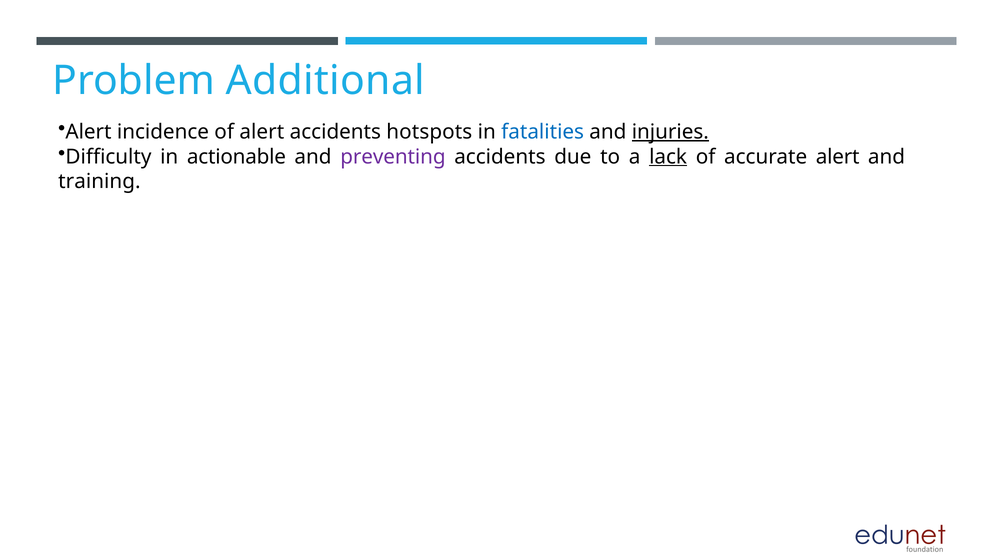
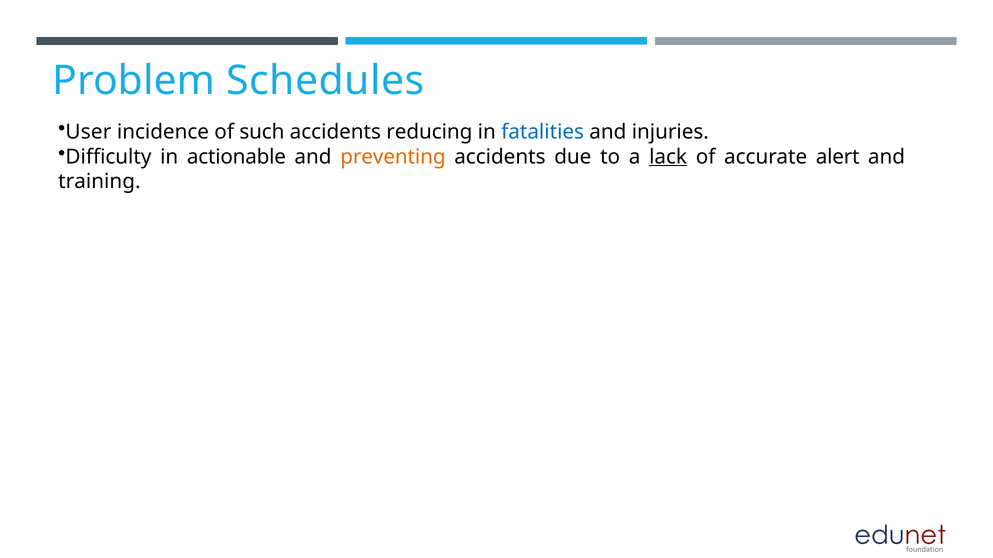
Additional: Additional -> Schedules
Alert at (89, 132): Alert -> User
of alert: alert -> such
hotspots: hotspots -> reducing
injuries underline: present -> none
preventing colour: purple -> orange
